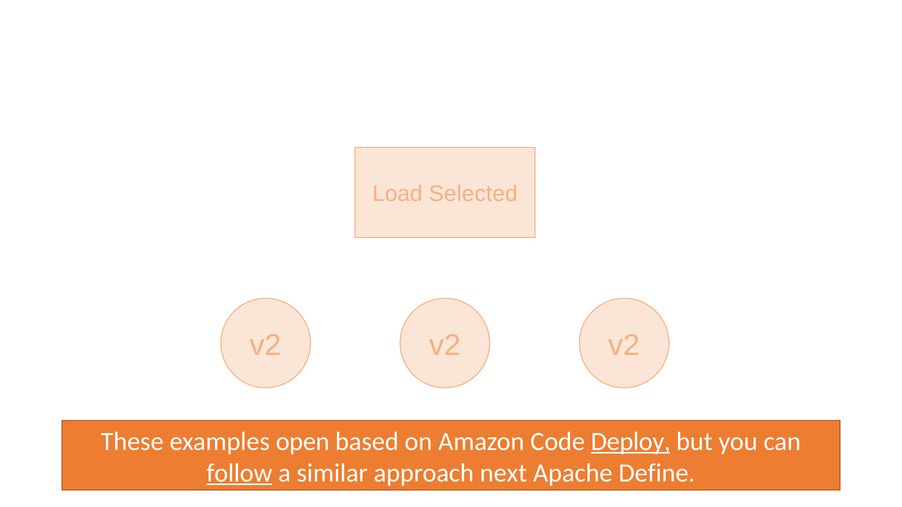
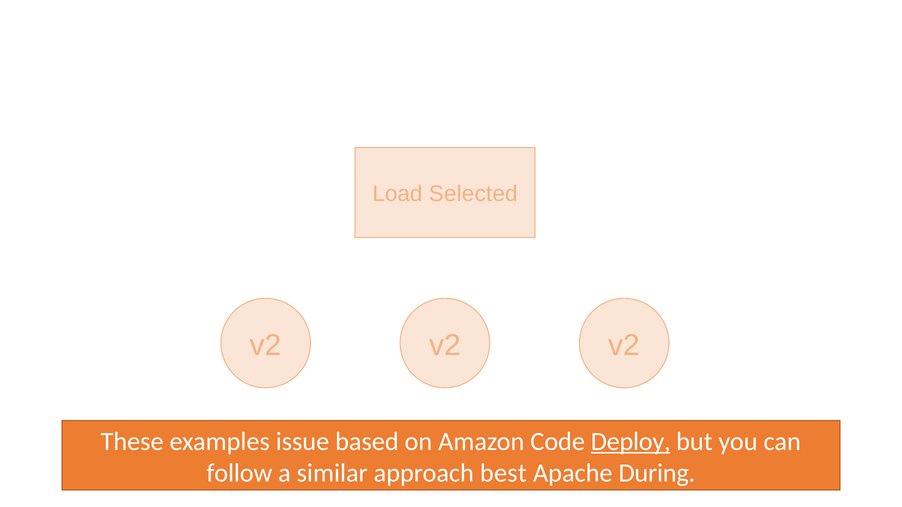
open: open -> issue
follow underline: present -> none
next: next -> best
Define: Define -> During
